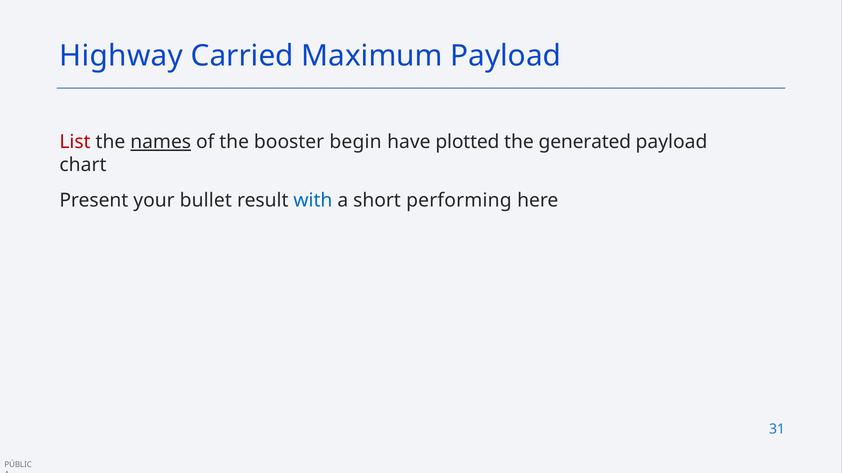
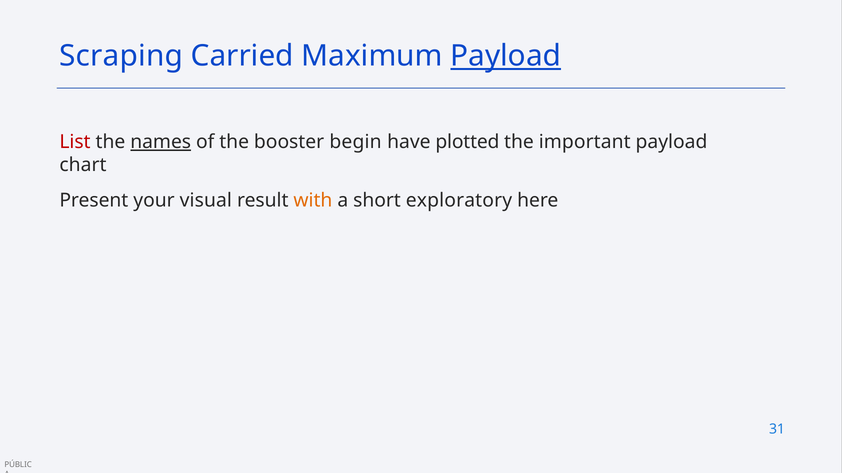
Highway: Highway -> Scraping
Payload at (506, 56) underline: none -> present
generated: generated -> important
bullet: bullet -> visual
with colour: blue -> orange
performing: performing -> exploratory
